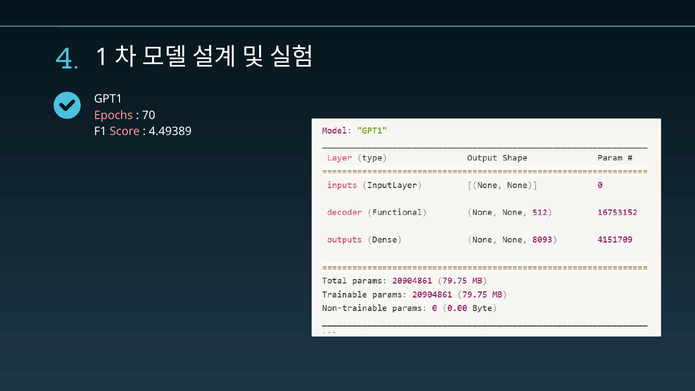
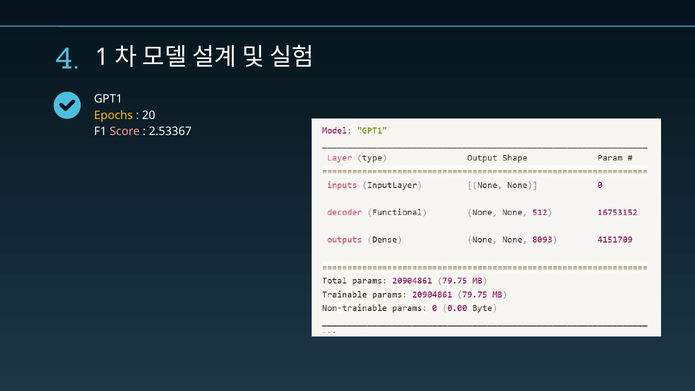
Epochs colour: pink -> yellow
70: 70 -> 20
4.49389: 4.49389 -> 2.53367
